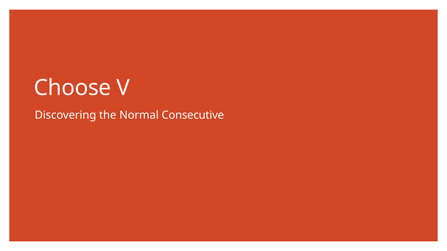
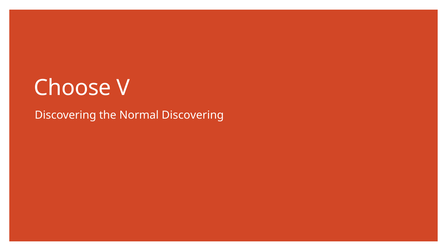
Normal Consecutive: Consecutive -> Discovering
